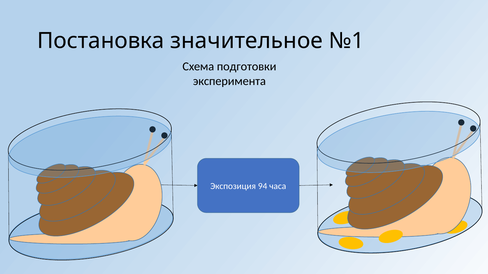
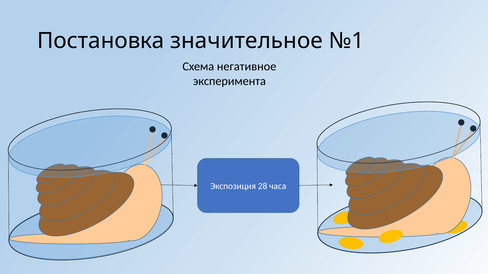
подготовки: подготовки -> негативное
94: 94 -> 28
